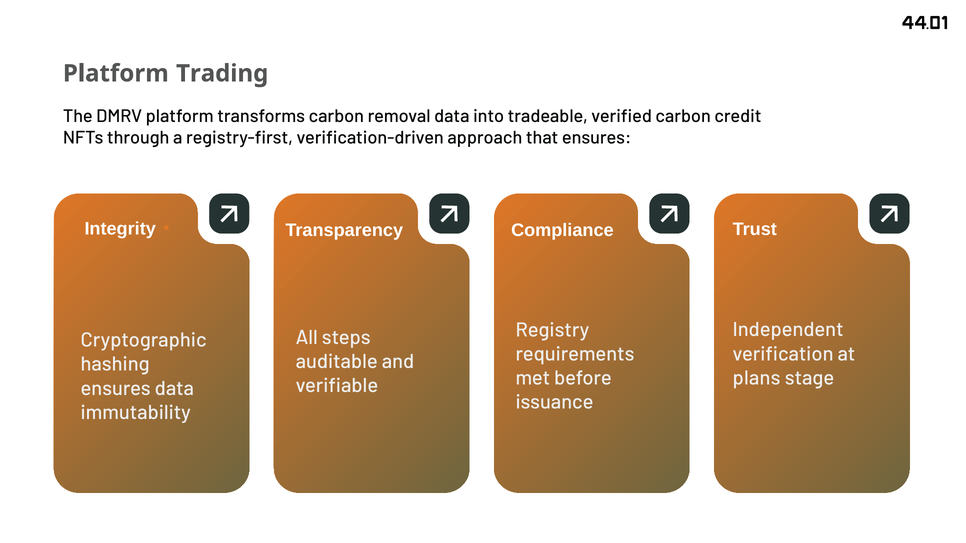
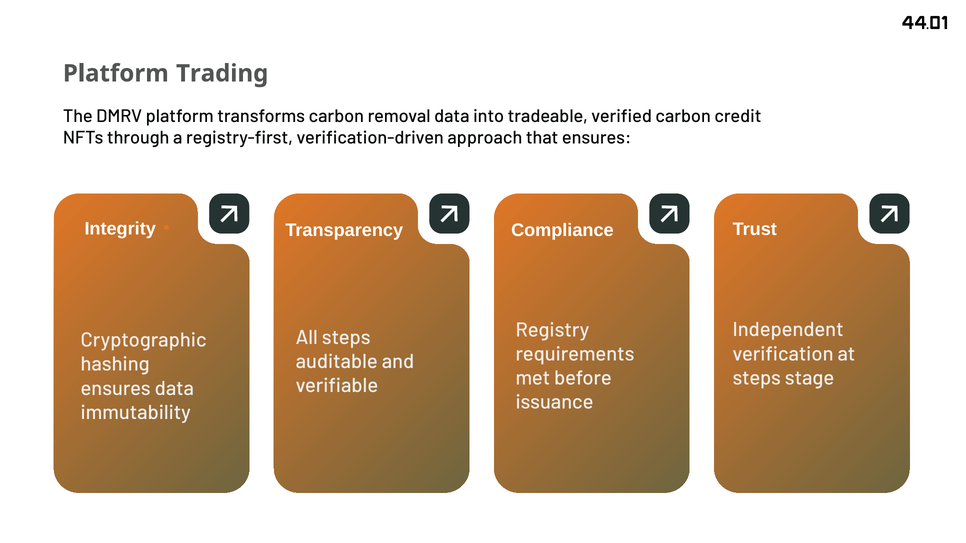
plans at (757, 378): plans -> steps
